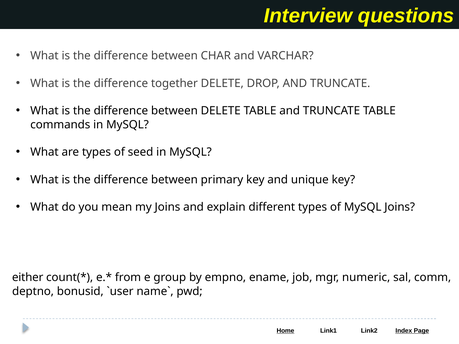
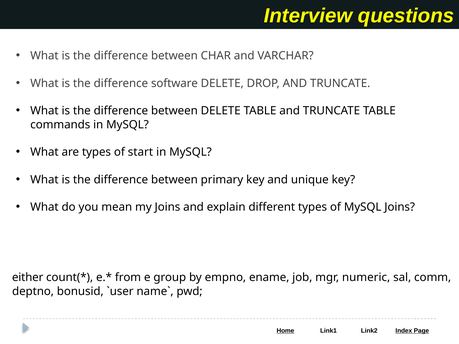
together: together -> software
seed: seed -> start
